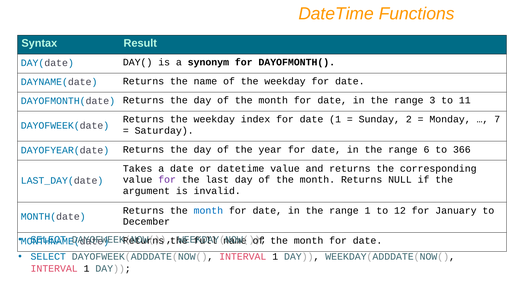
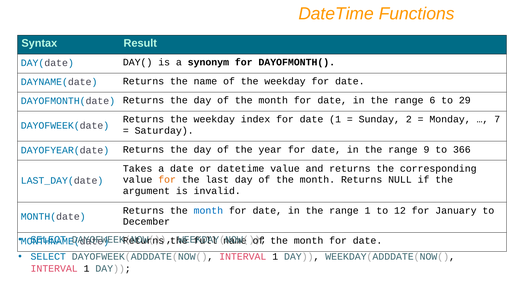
3: 3 -> 6
11: 11 -> 29
6: 6 -> 9
for at (167, 179) colour: purple -> orange
